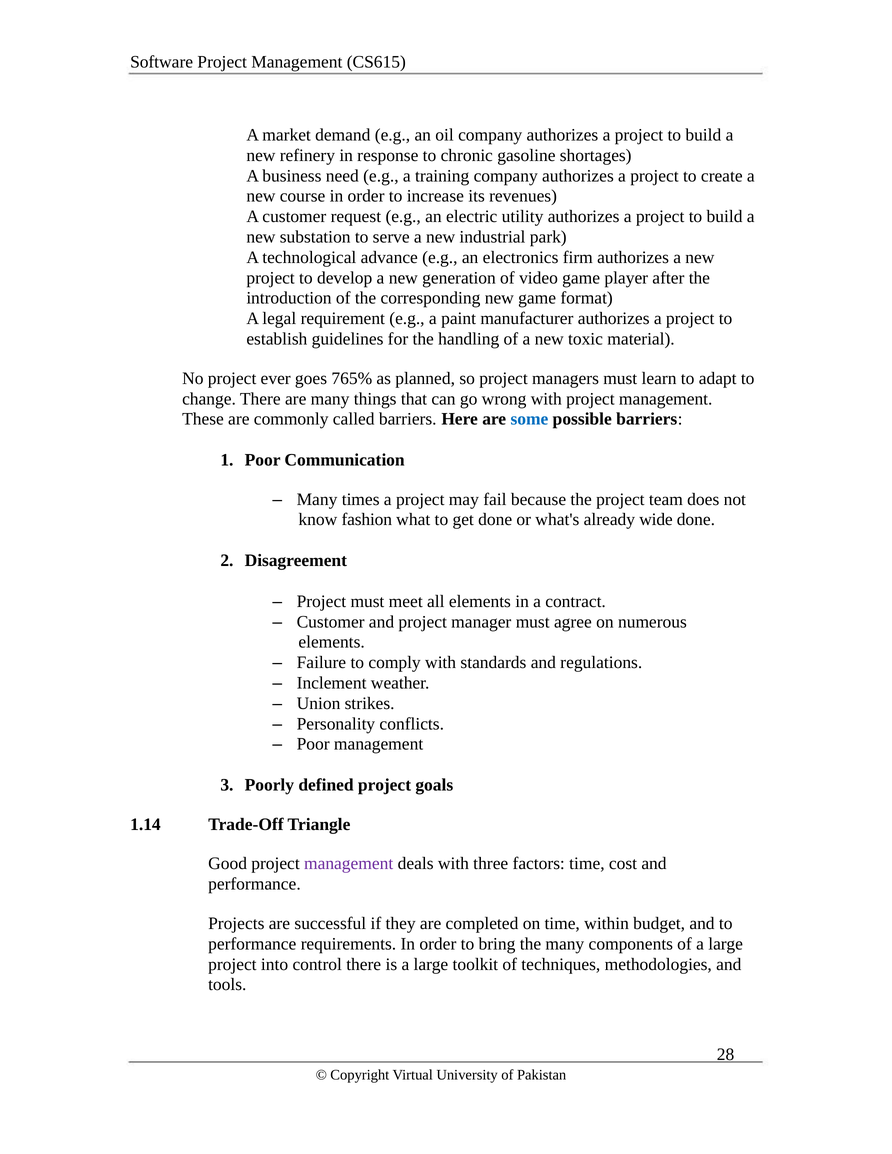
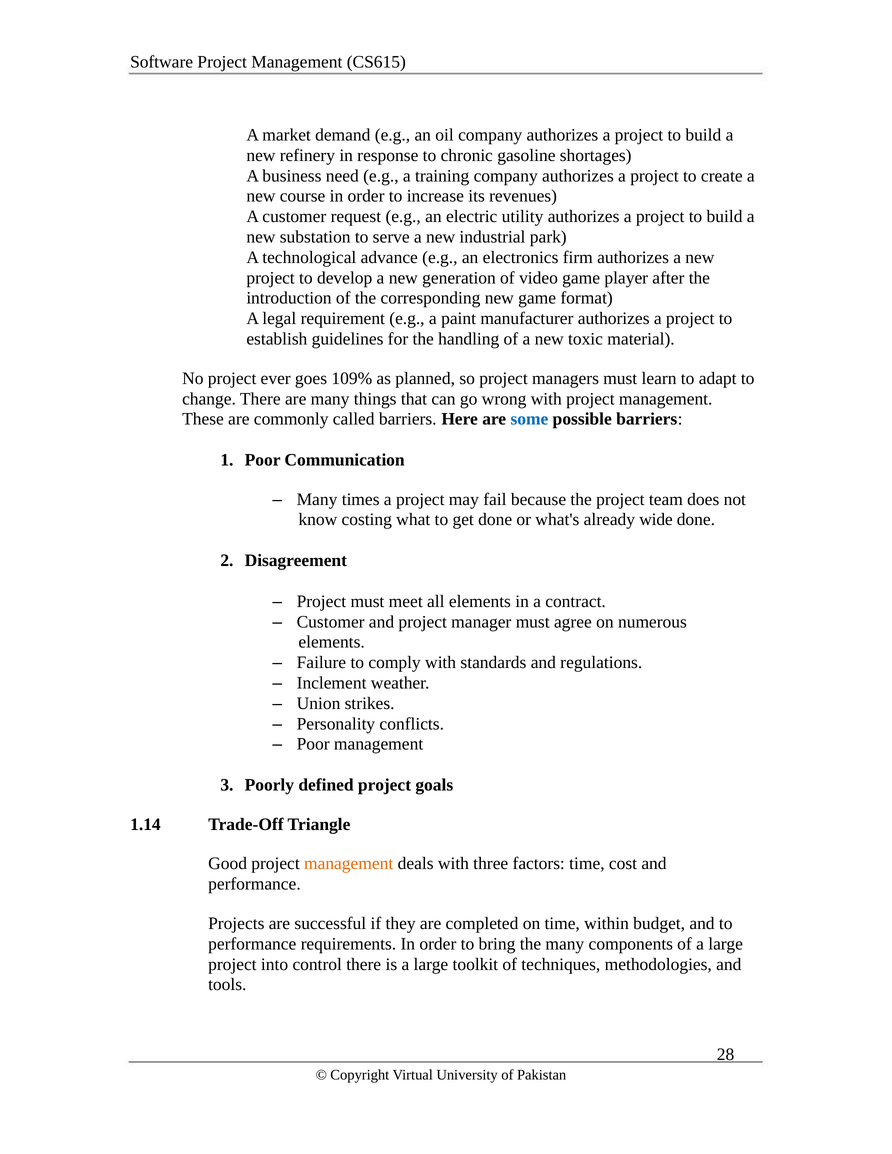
765%: 765% -> 109%
fashion: fashion -> costing
management at (349, 864) colour: purple -> orange
